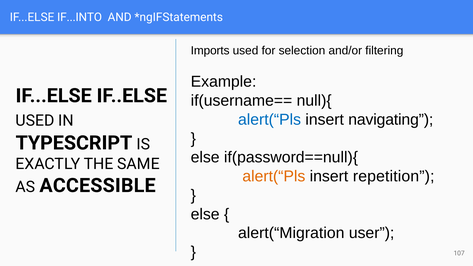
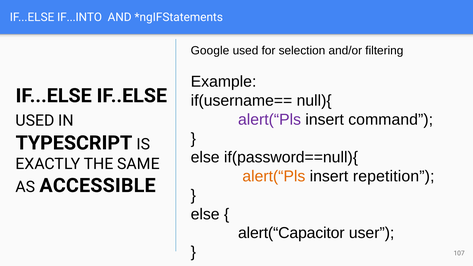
Imports: Imports -> Google
alert(“Pls at (270, 120) colour: blue -> purple
navigating: navigating -> command
alert(“Migration: alert(“Migration -> alert(“Capacitor
